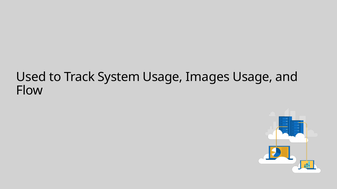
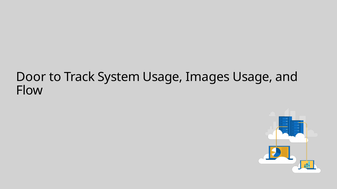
Used: Used -> Door
